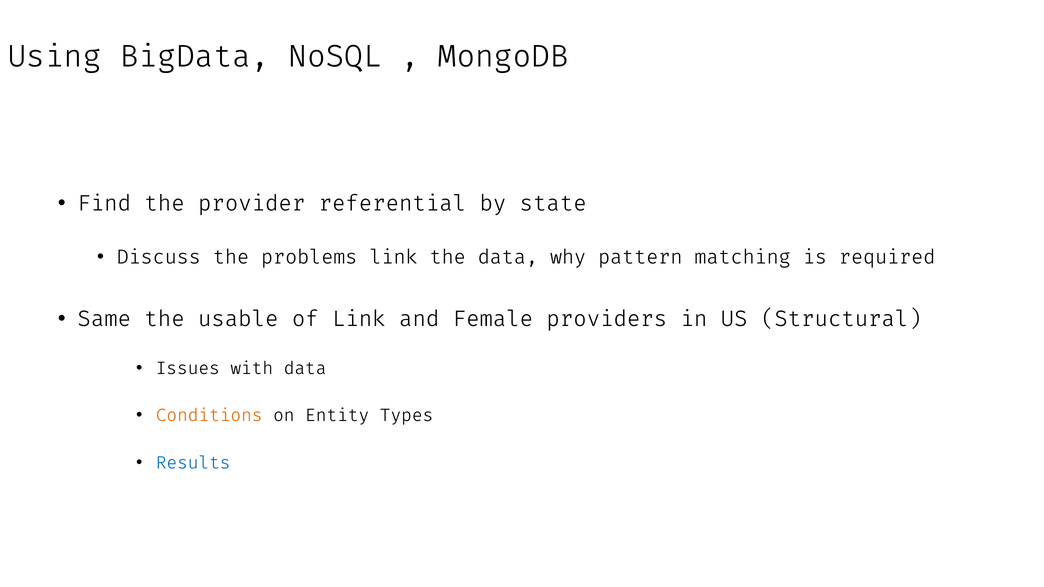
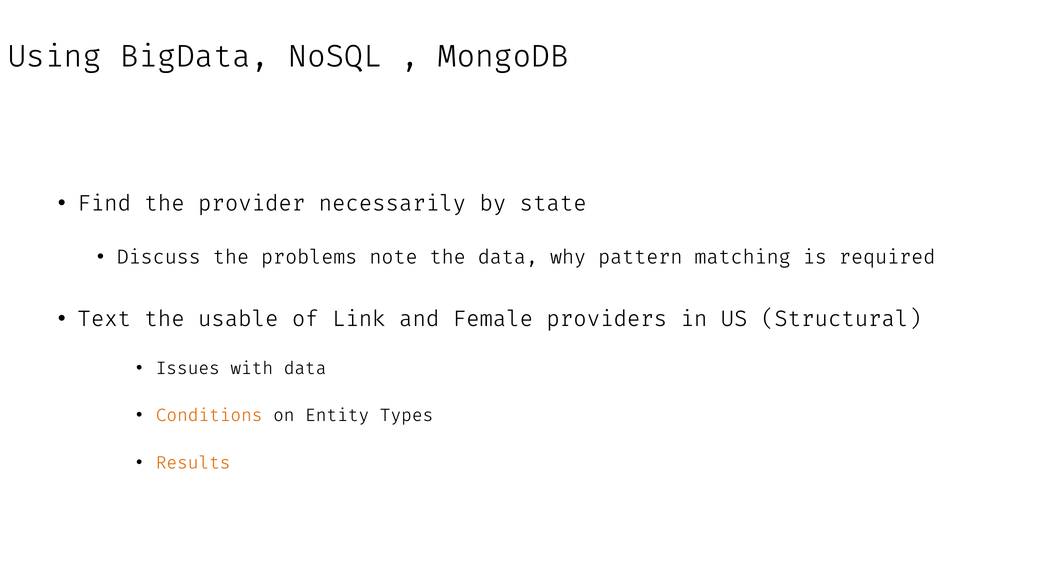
referential: referential -> necessarily
problems link: link -> note
Same: Same -> Text
Results colour: blue -> orange
